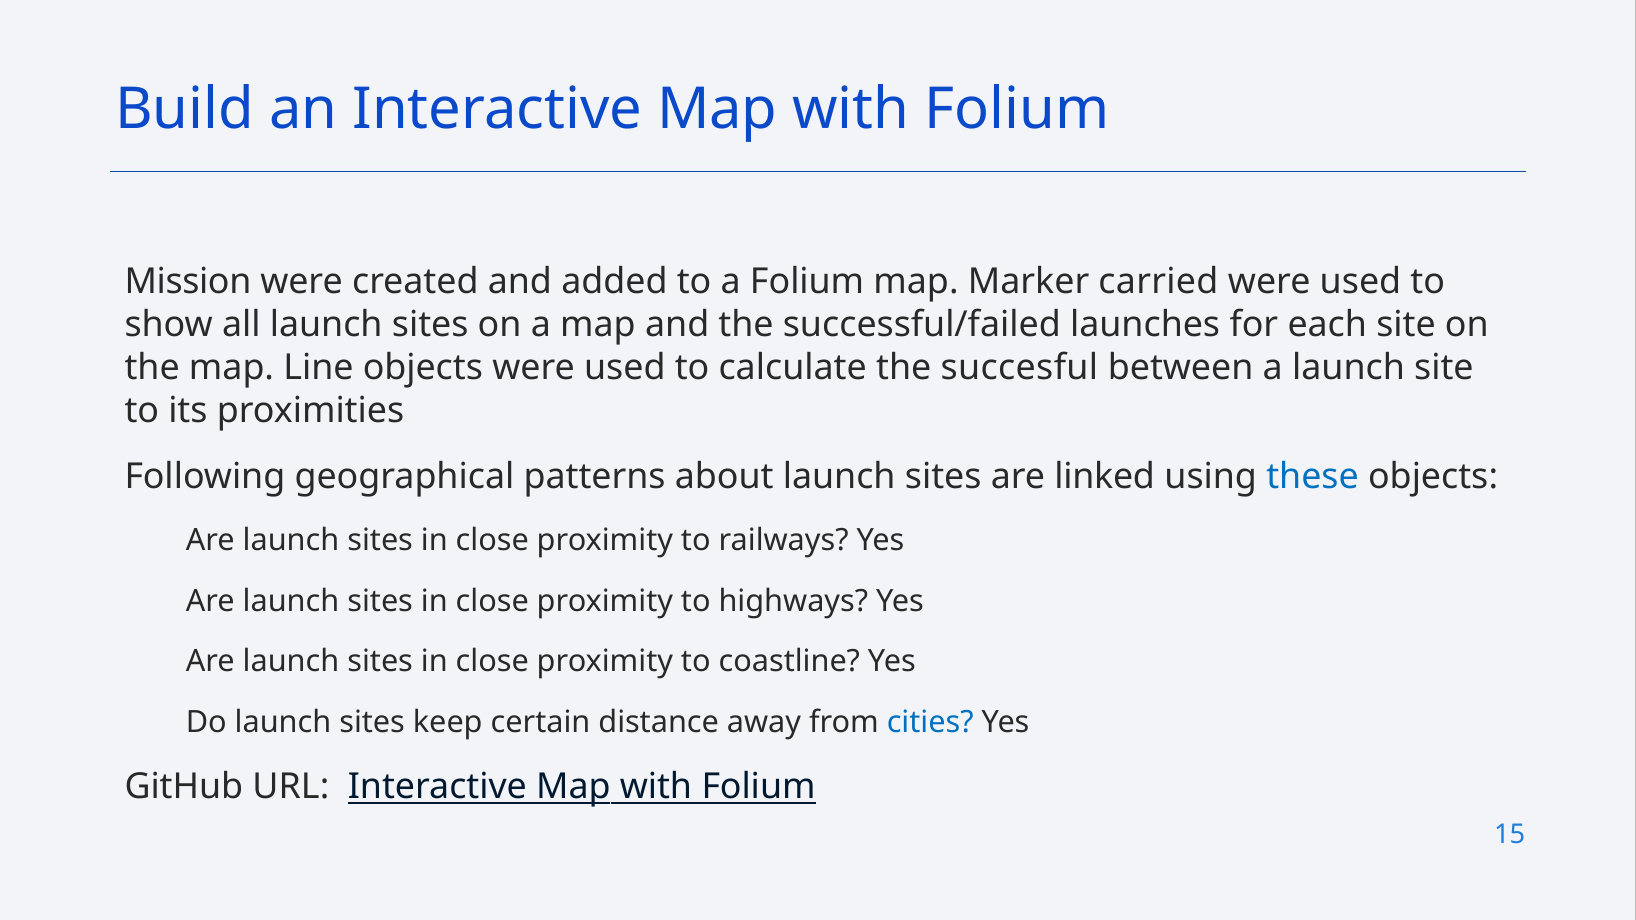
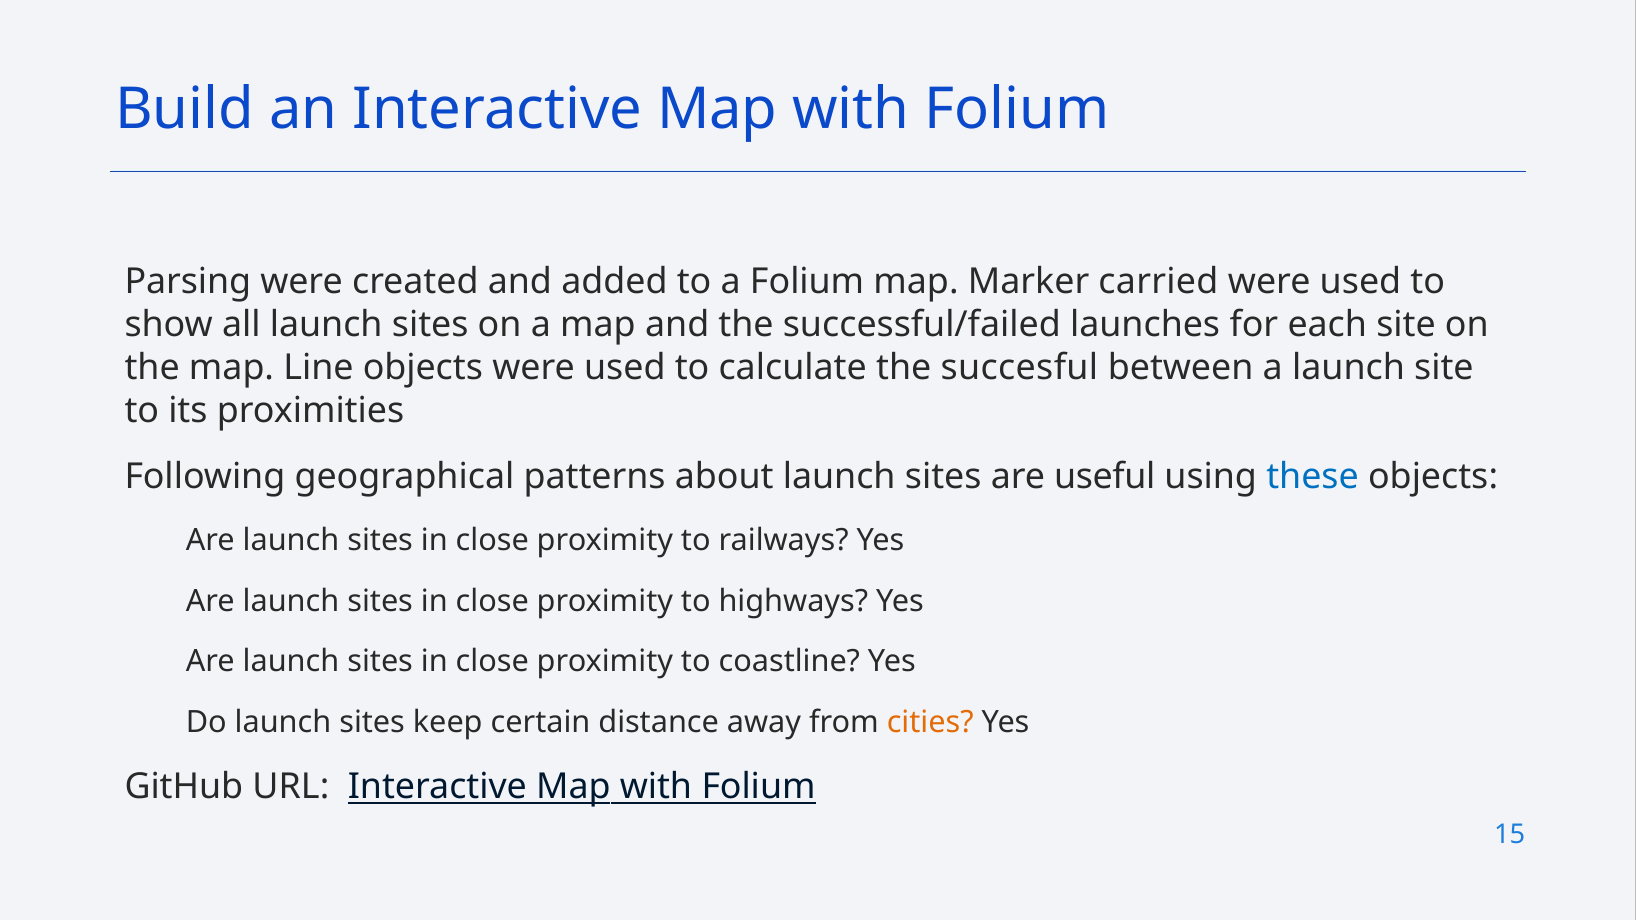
Mission: Mission -> Parsing
linked: linked -> useful
cities colour: blue -> orange
